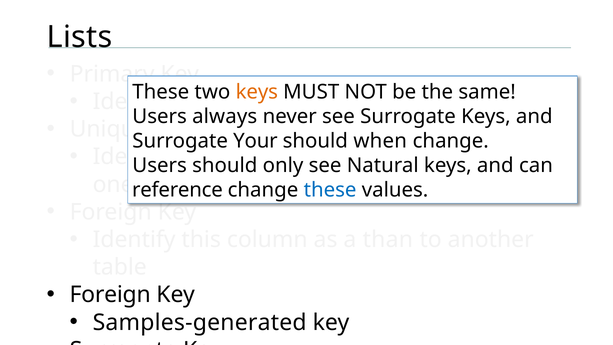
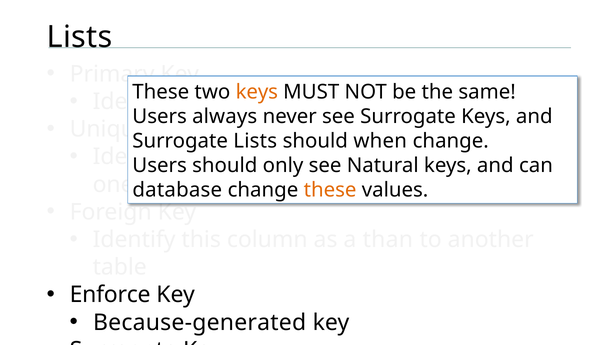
Your at (255, 141): Your -> Lists
reference: reference -> database
these at (330, 190) colour: blue -> orange
Foreign at (110, 295): Foreign -> Enforce
Samples-generated: Samples-generated -> Because-generated
